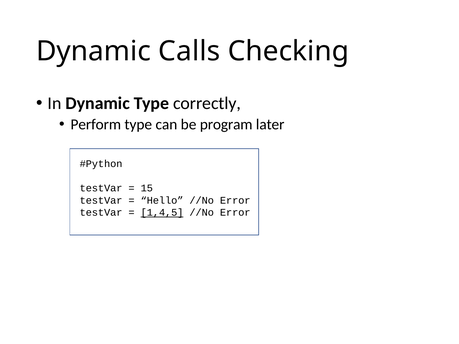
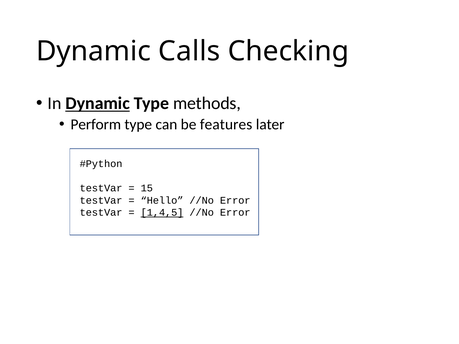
Dynamic at (98, 103) underline: none -> present
correctly: correctly -> methods
program: program -> features
